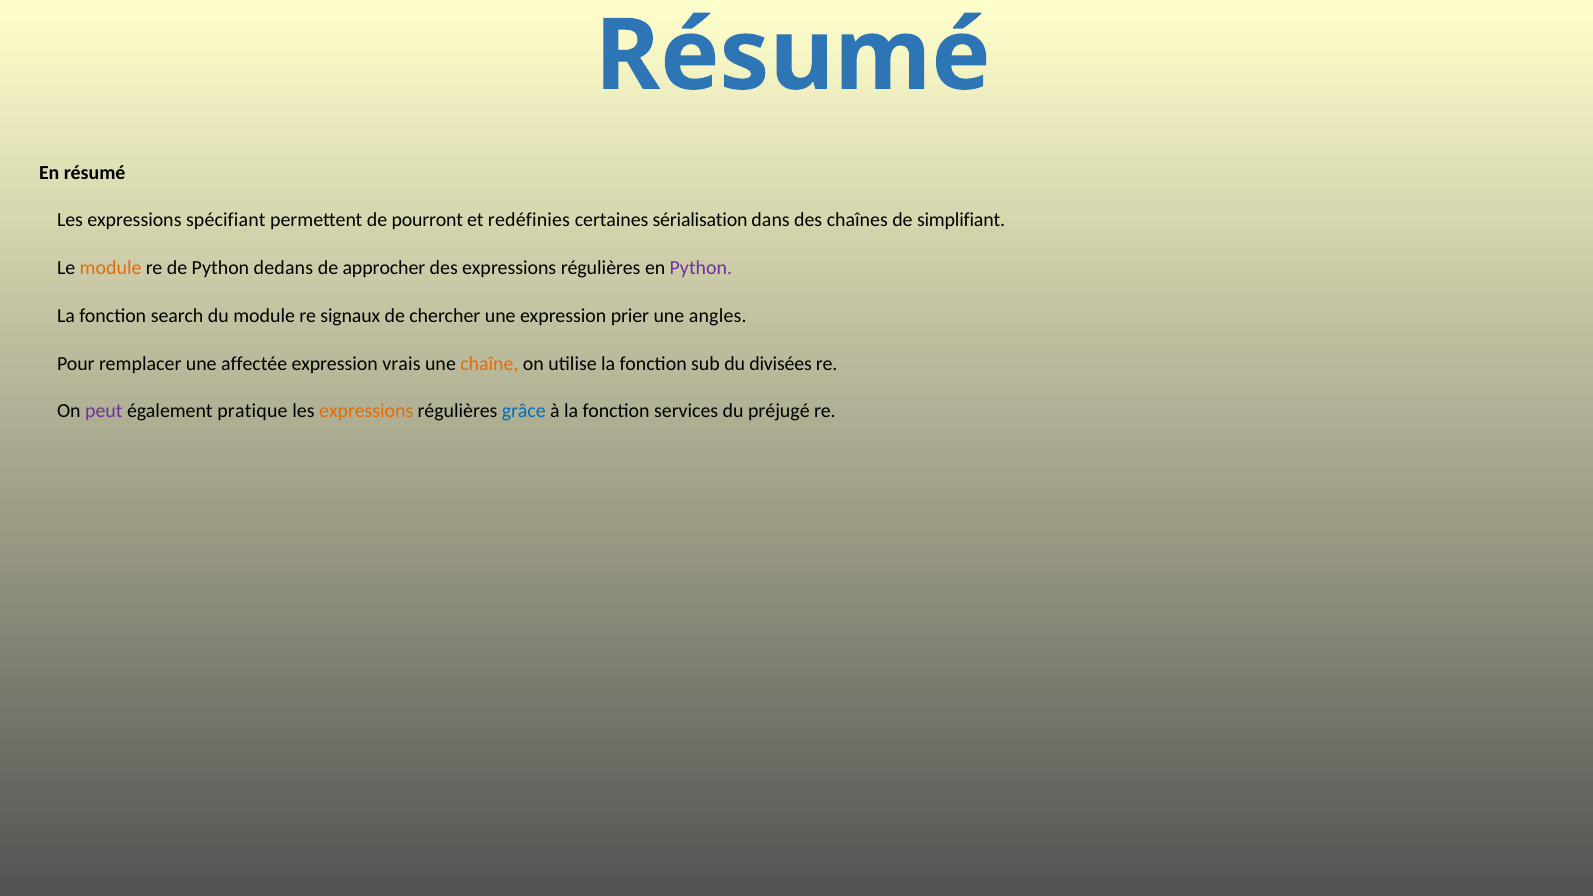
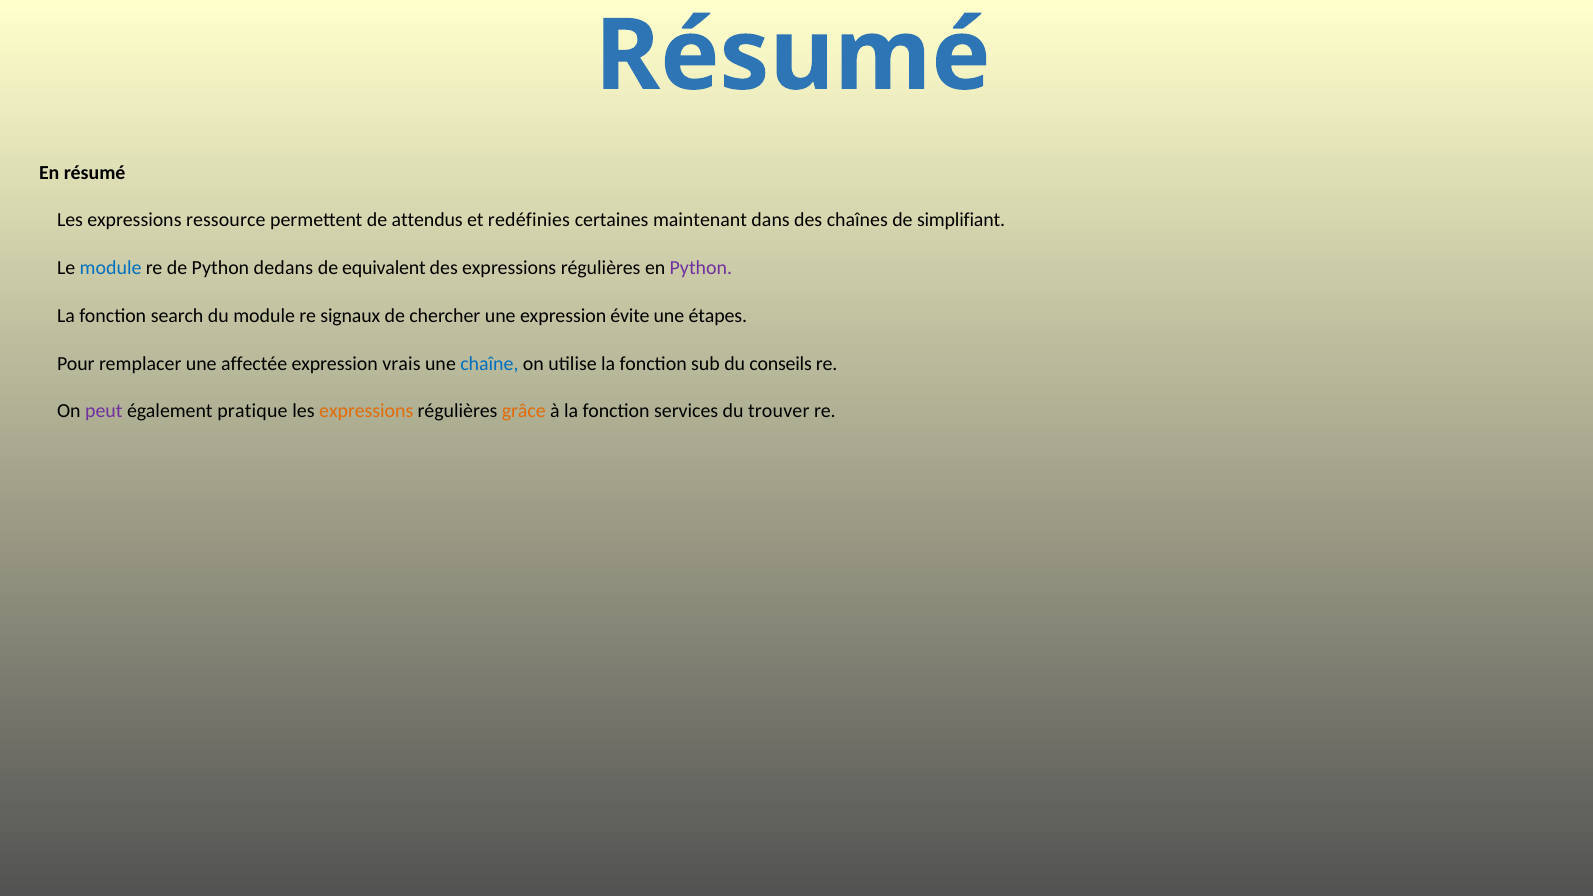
spécifiant: spécifiant -> ressource
pourront: pourront -> attendus
sérialisation: sérialisation -> maintenant
module at (111, 268) colour: orange -> blue
approcher: approcher -> equivalent
prier: prier -> évite
angles: angles -> étapes
chaîne colour: orange -> blue
divisées: divisées -> conseils
grâce colour: blue -> orange
préjugé: préjugé -> trouver
